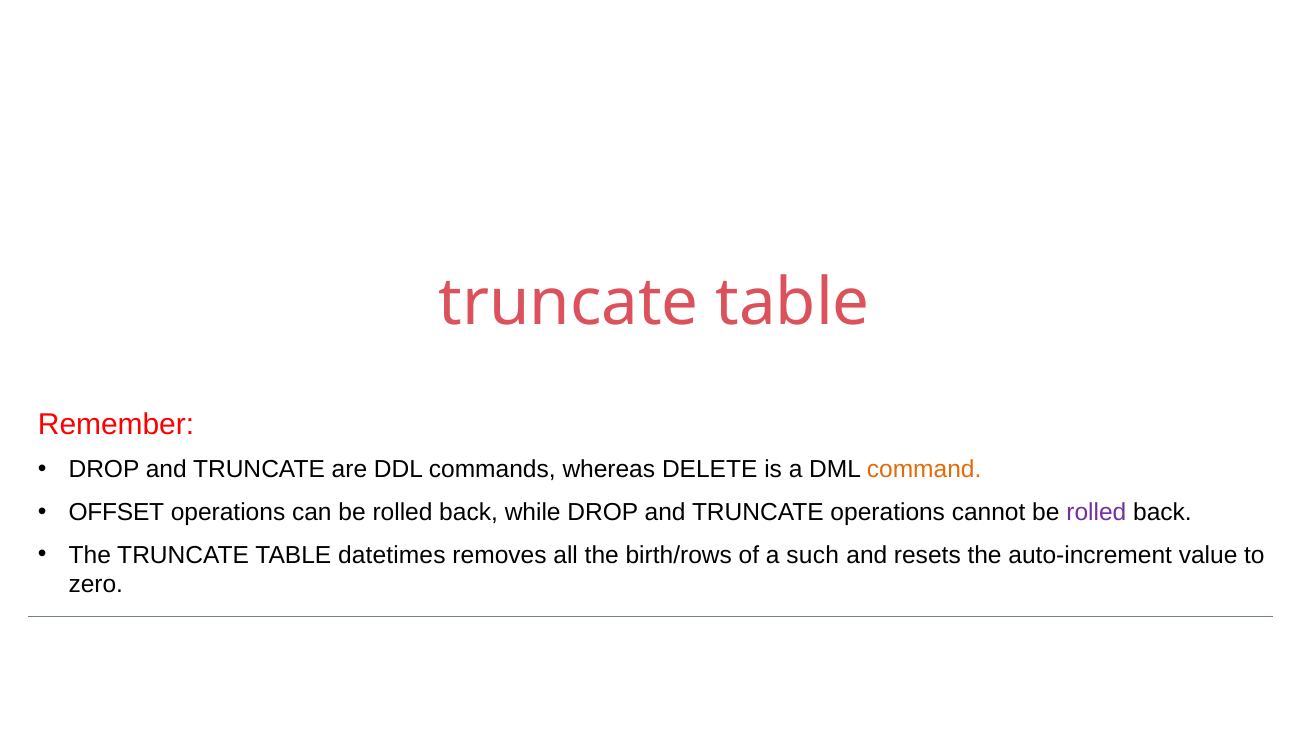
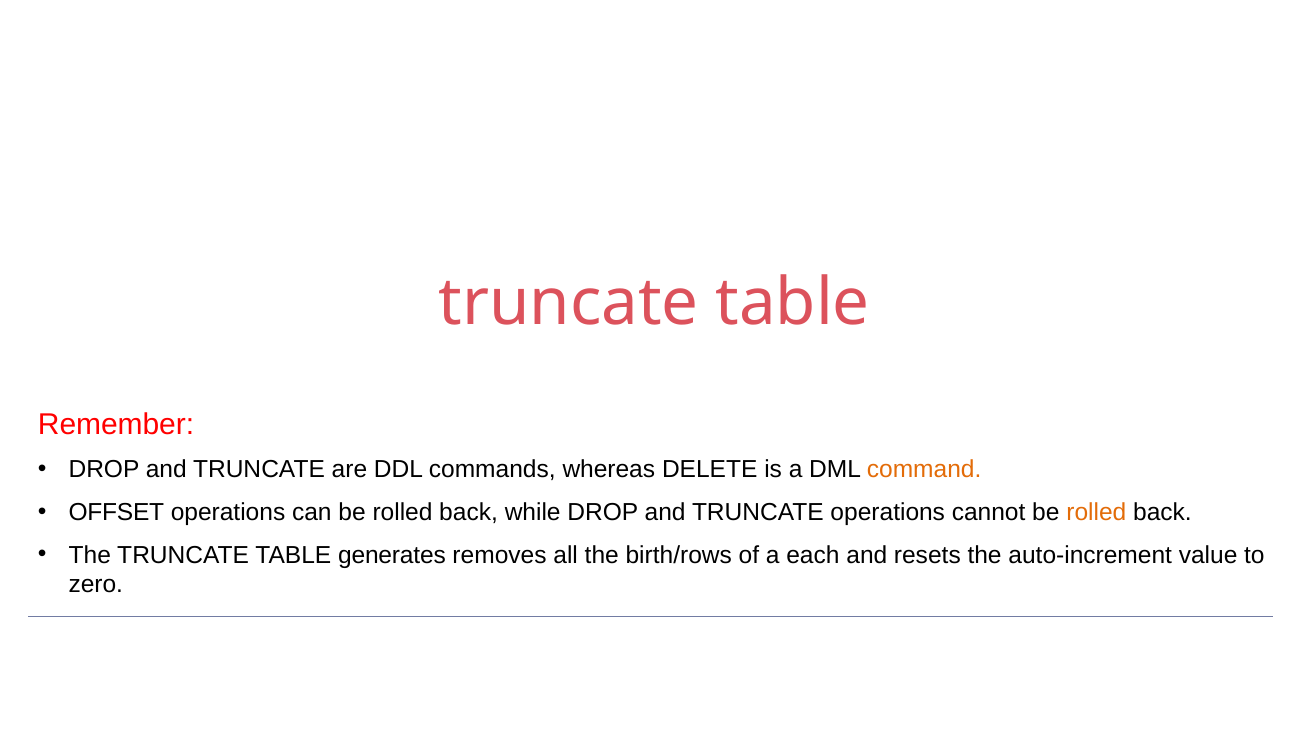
rolled at (1096, 512) colour: purple -> orange
datetimes: datetimes -> generates
such: such -> each
